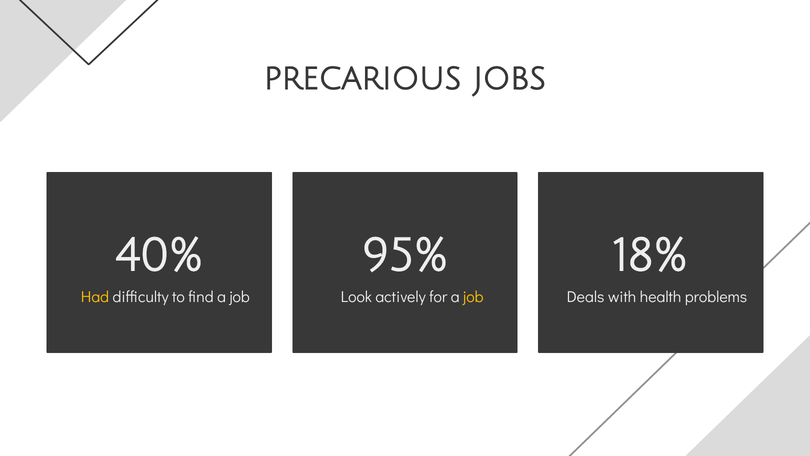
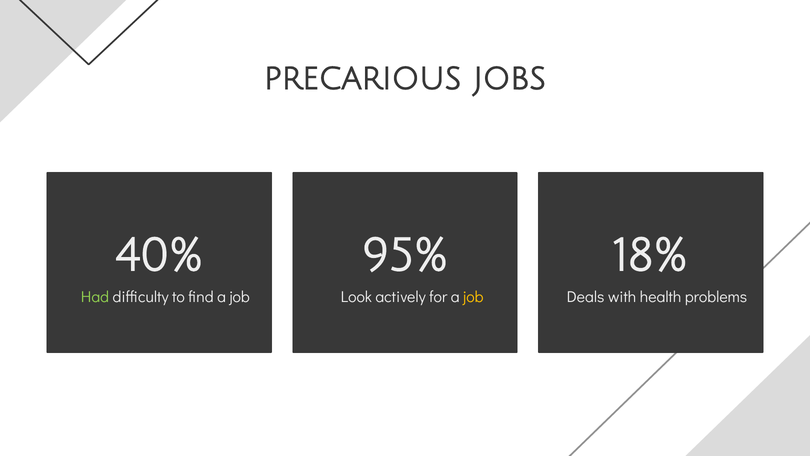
Had colour: yellow -> light green
